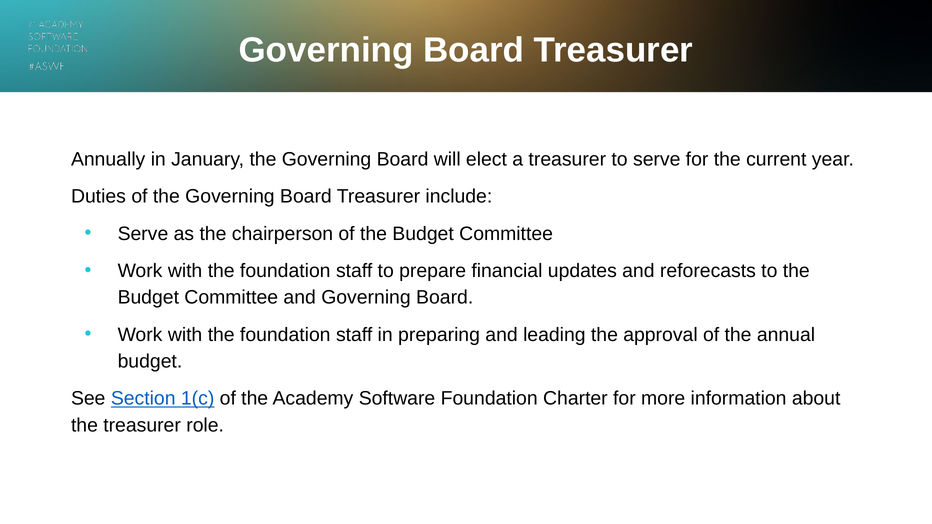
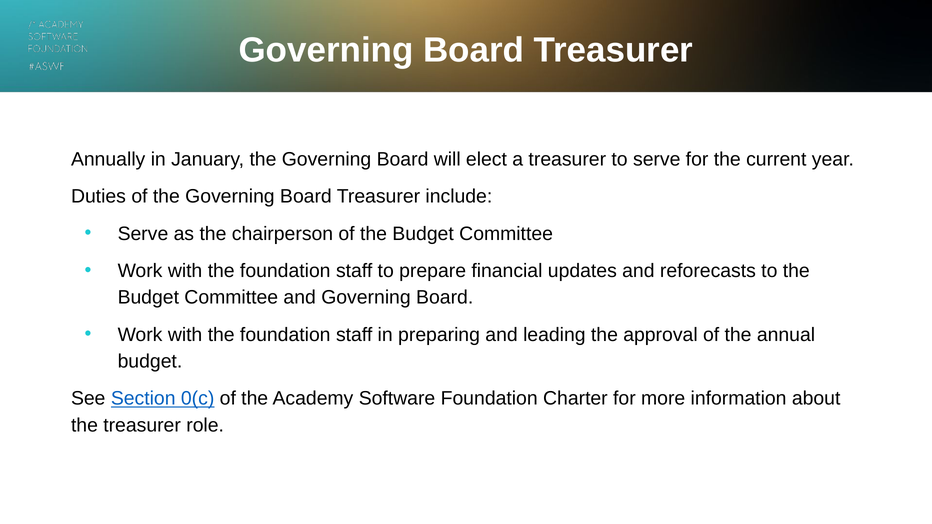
1(c: 1(c -> 0(c
